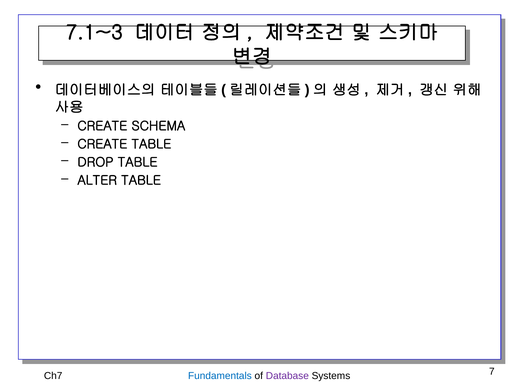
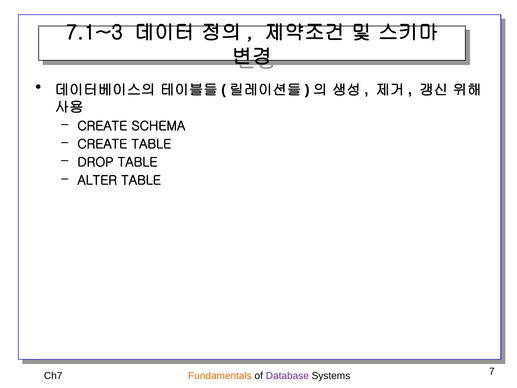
Fundamentals colour: blue -> orange
